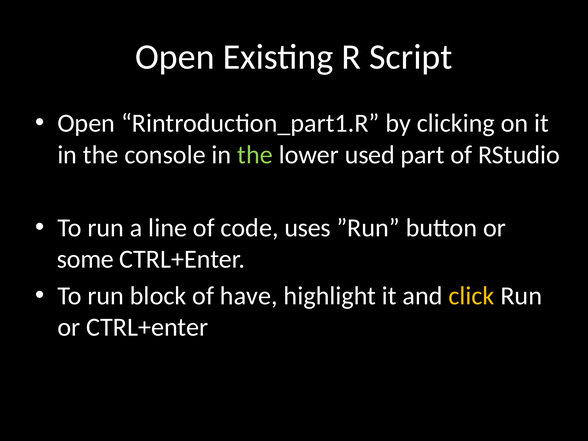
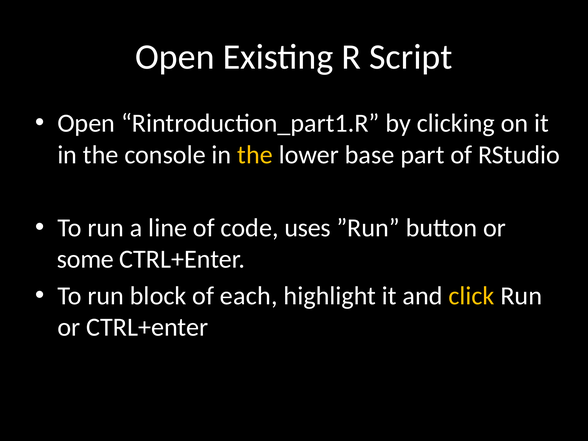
the at (255, 155) colour: light green -> yellow
used: used -> base
have: have -> each
